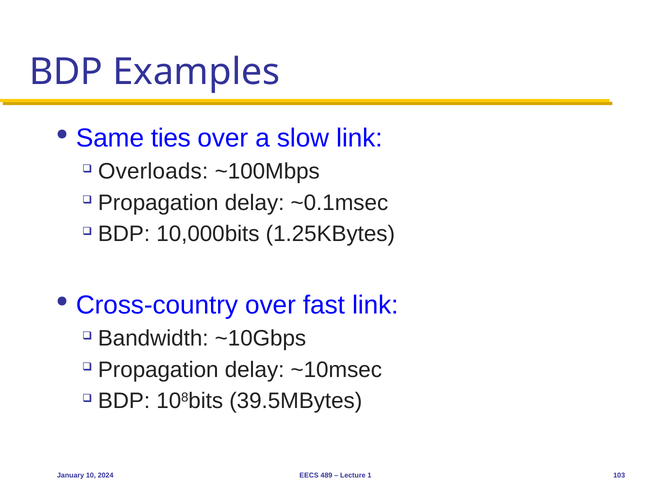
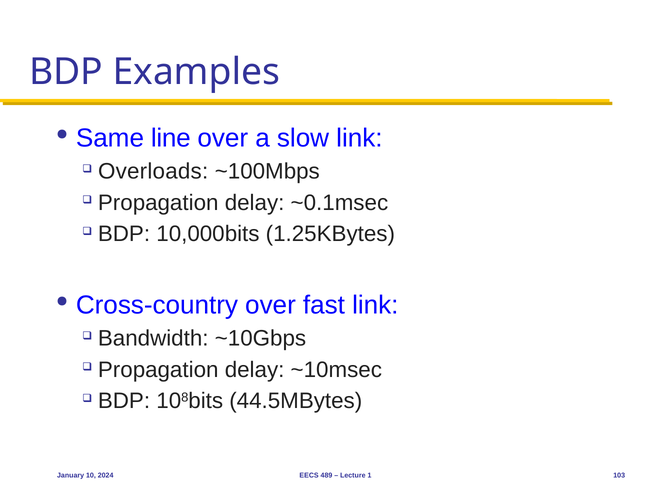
ties: ties -> line
39.5MBytes: 39.5MBytes -> 44.5MBytes
